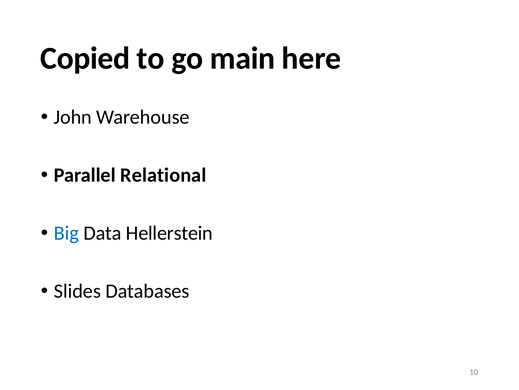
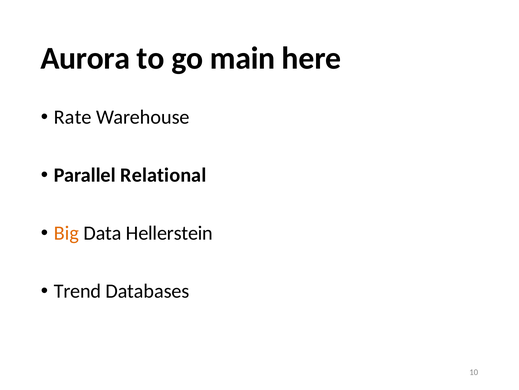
Copied: Copied -> Aurora
John: John -> Rate
Big colour: blue -> orange
Slides: Slides -> Trend
